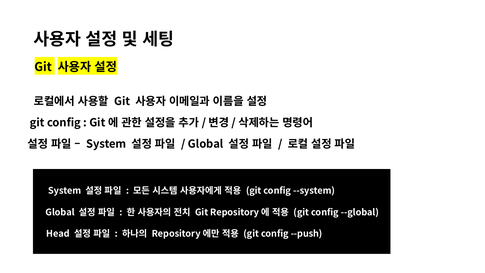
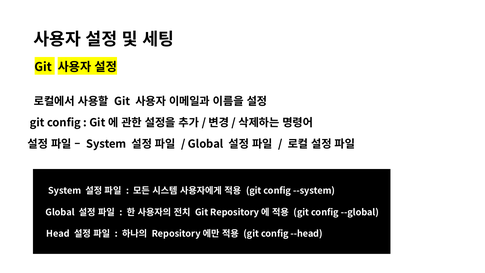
--push: --push -> --head
